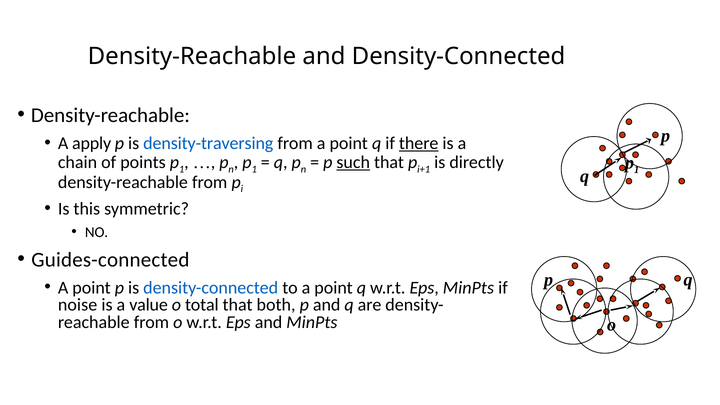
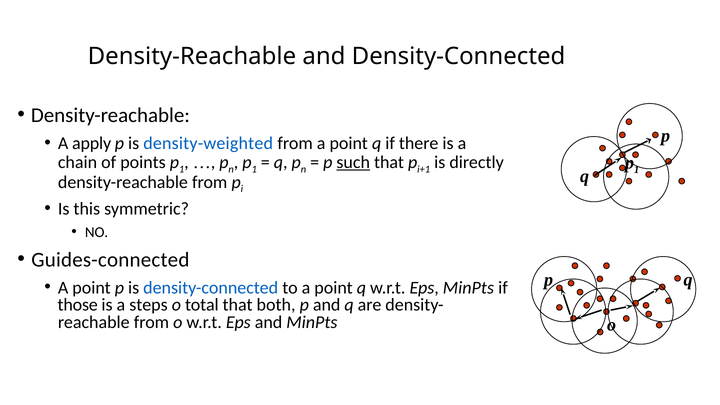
density-traversing: density-traversing -> density-weighted
there underline: present -> none
noise: noise -> those
value: value -> steps
